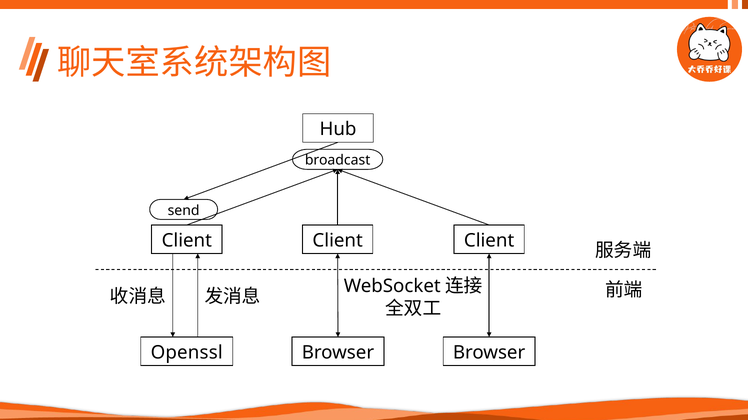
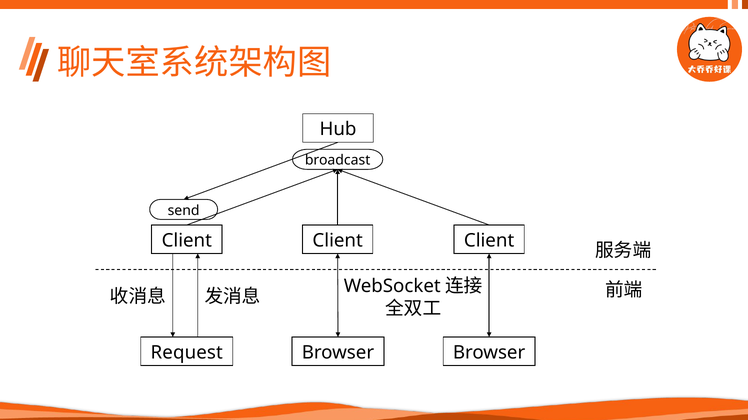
Openssl: Openssl -> Request
